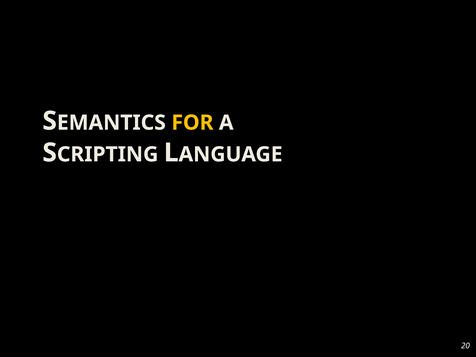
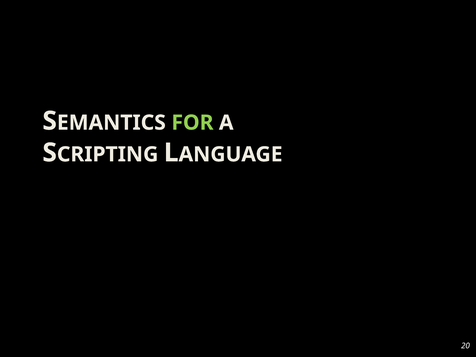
FOR colour: yellow -> light green
